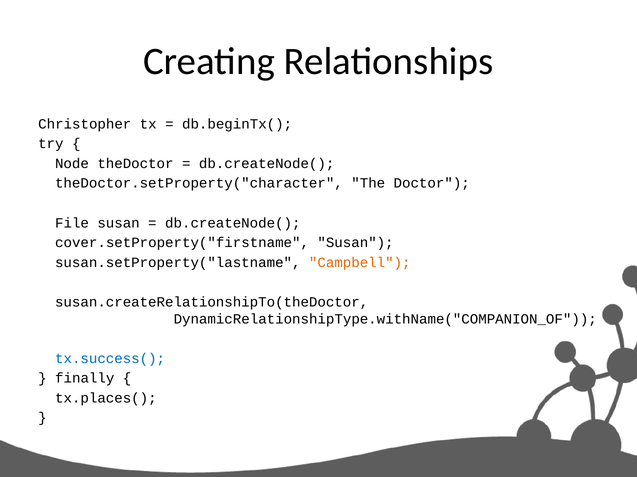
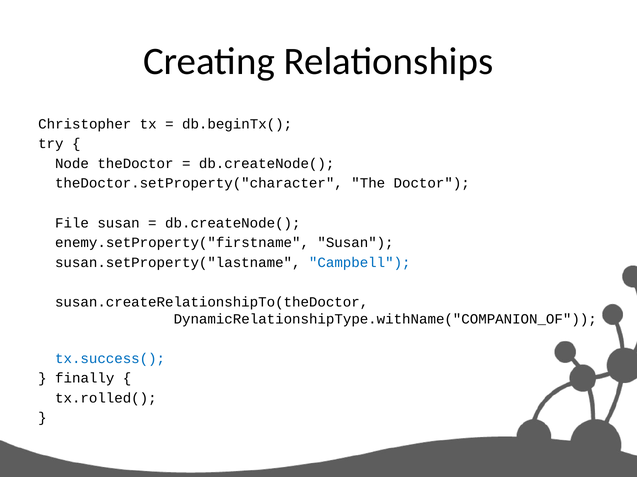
cover.setProperty("firstname: cover.setProperty("firstname -> enemy.setProperty("firstname
Campbell colour: orange -> blue
tx.places(: tx.places( -> tx.rolled(
